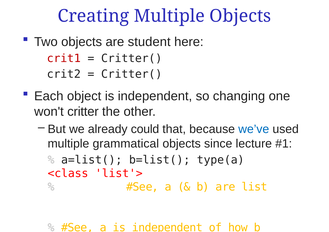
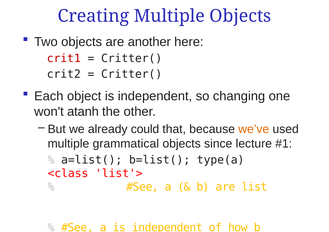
student: student -> another
critter: critter -> atanh
we’ve colour: blue -> orange
